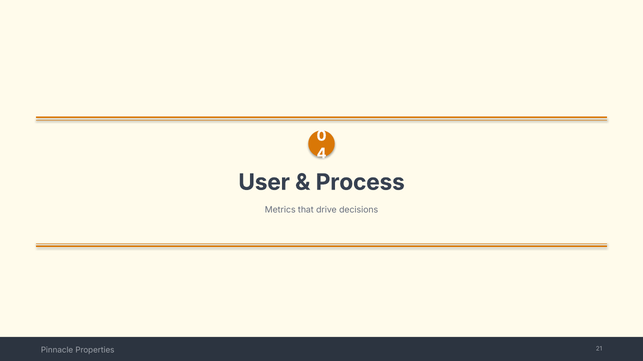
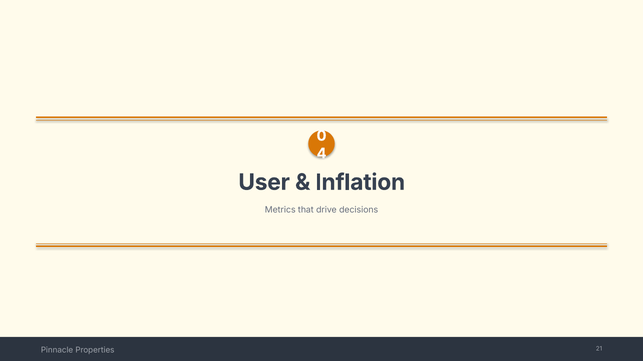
Process: Process -> Inflation
